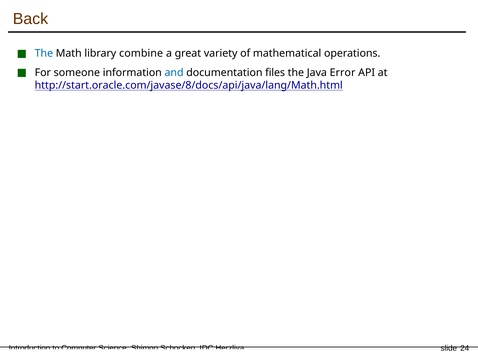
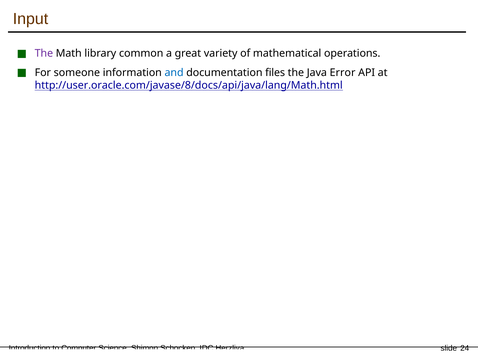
Back: Back -> Input
The at (44, 53) colour: blue -> purple
combine: combine -> common
http://start.oracle.com/javase/8/docs/api/java/lang/Math.html: http://start.oracle.com/javase/8/docs/api/java/lang/Math.html -> http://user.oracle.com/javase/8/docs/api/java/lang/Math.html
